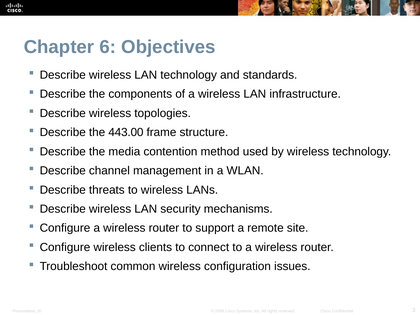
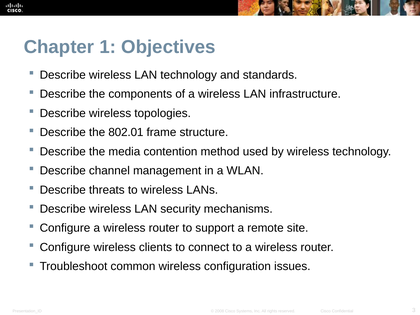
6: 6 -> 1
443.00: 443.00 -> 802.01
